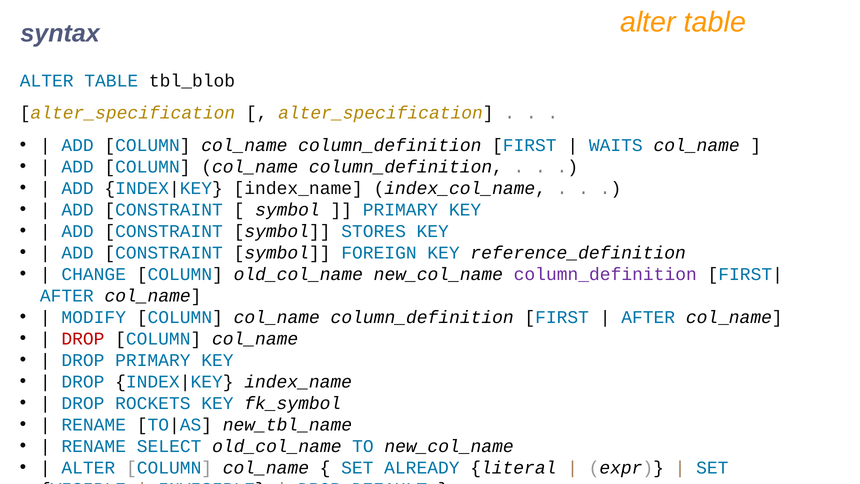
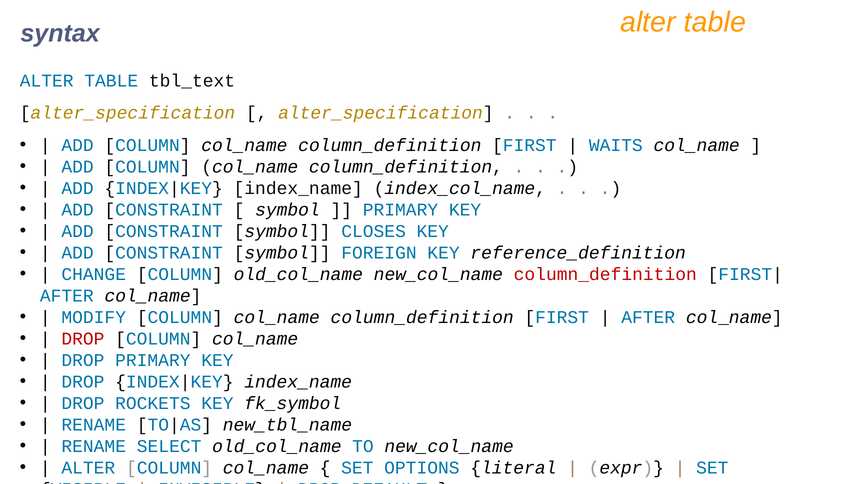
tbl_blob: tbl_blob -> tbl_text
STORES: STORES -> CLOSES
column_definition at (605, 274) colour: purple -> red
ALREADY: ALREADY -> OPTIONS
